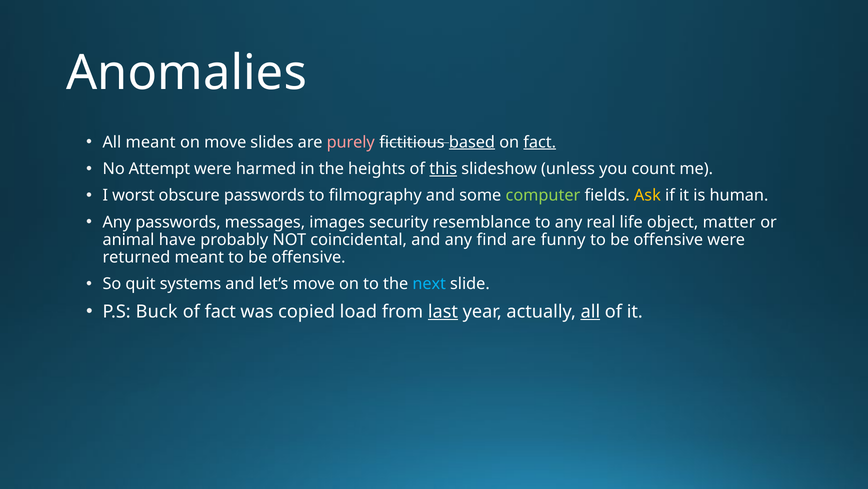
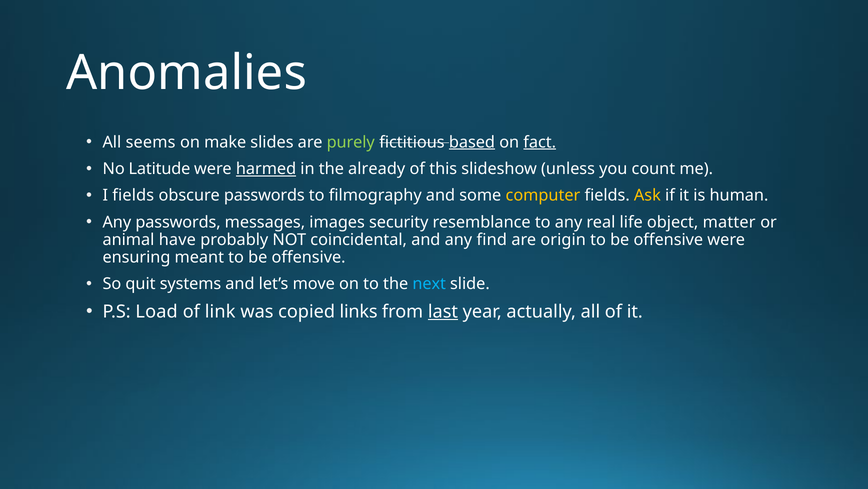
All meant: meant -> seems
on move: move -> make
purely colour: pink -> light green
Attempt: Attempt -> Latitude
harmed underline: none -> present
heights: heights -> already
this underline: present -> none
I worst: worst -> fields
computer colour: light green -> yellow
funny: funny -> origin
returned: returned -> ensuring
Buck: Buck -> Load
of fact: fact -> link
load: load -> links
all at (590, 311) underline: present -> none
